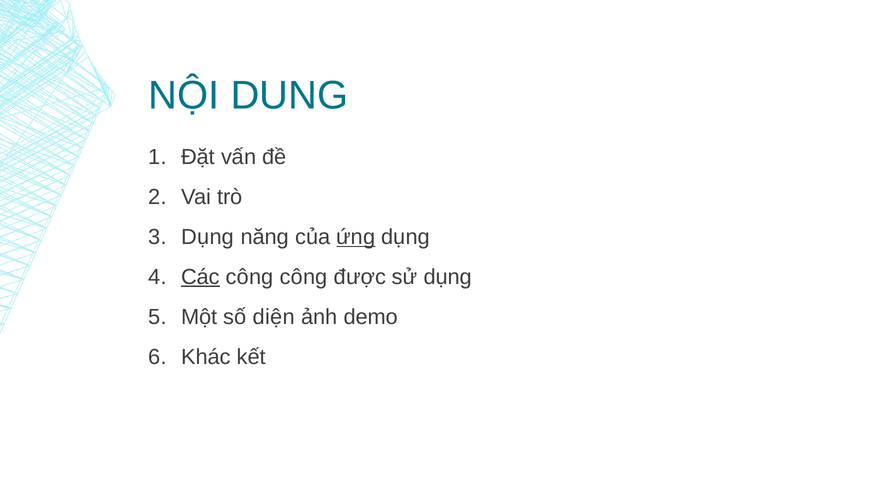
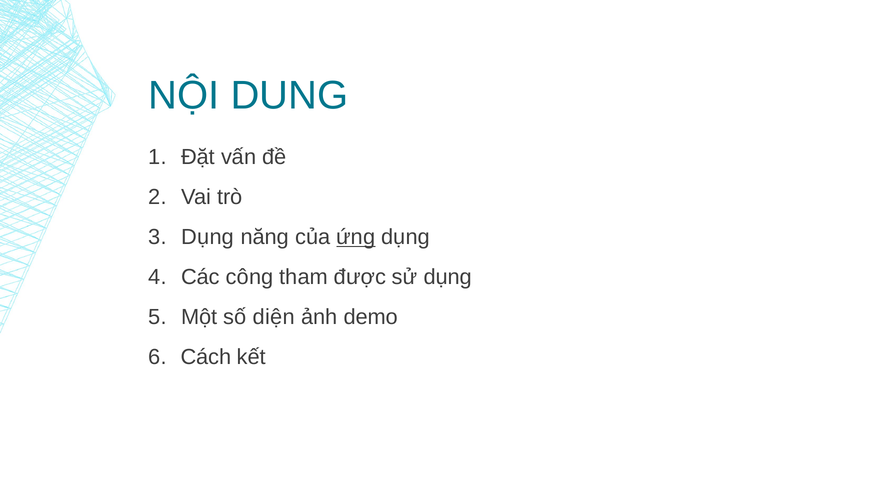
Các underline: present -> none
công công: công -> tham
Khác: Khác -> Cách
